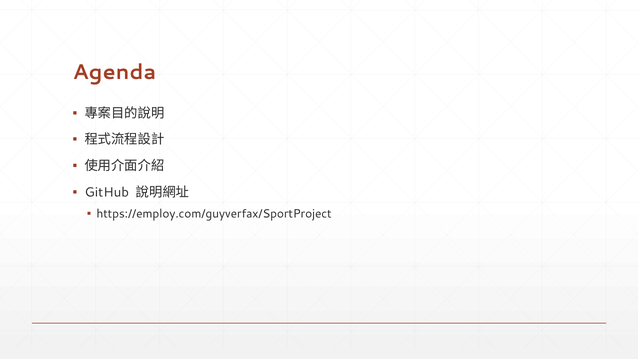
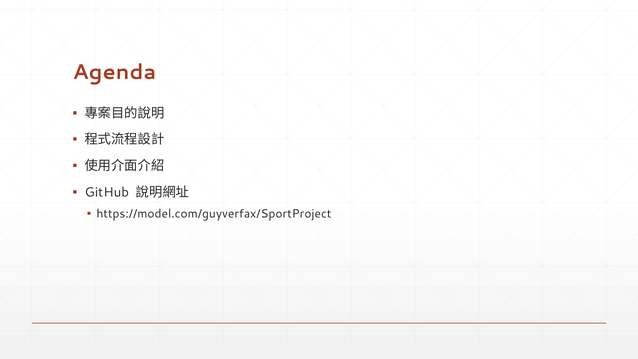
https://employ.com/guyverfax/SportProject: https://employ.com/guyverfax/SportProject -> https://model.com/guyverfax/SportProject
